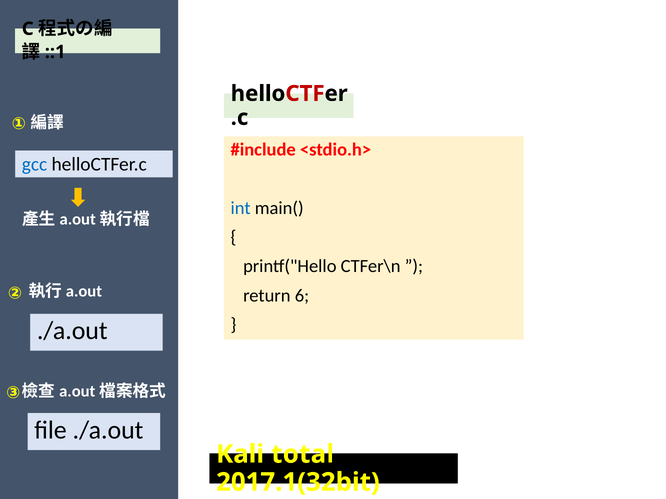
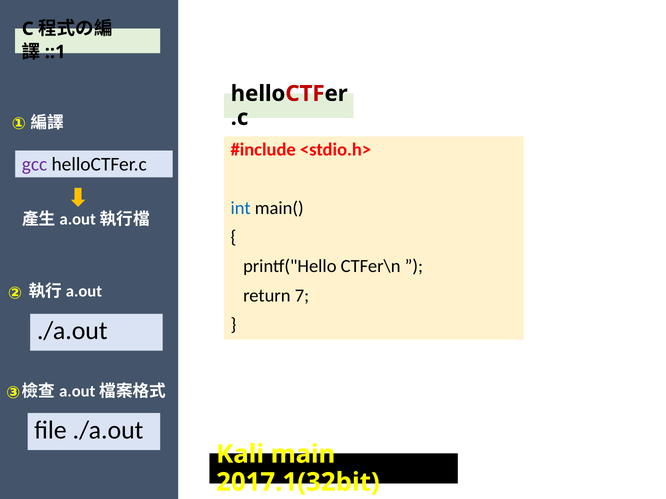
gcc colour: blue -> purple
6: 6 -> 7
total: total -> main
